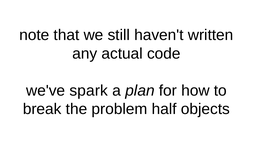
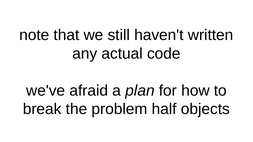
spark: spark -> afraid
